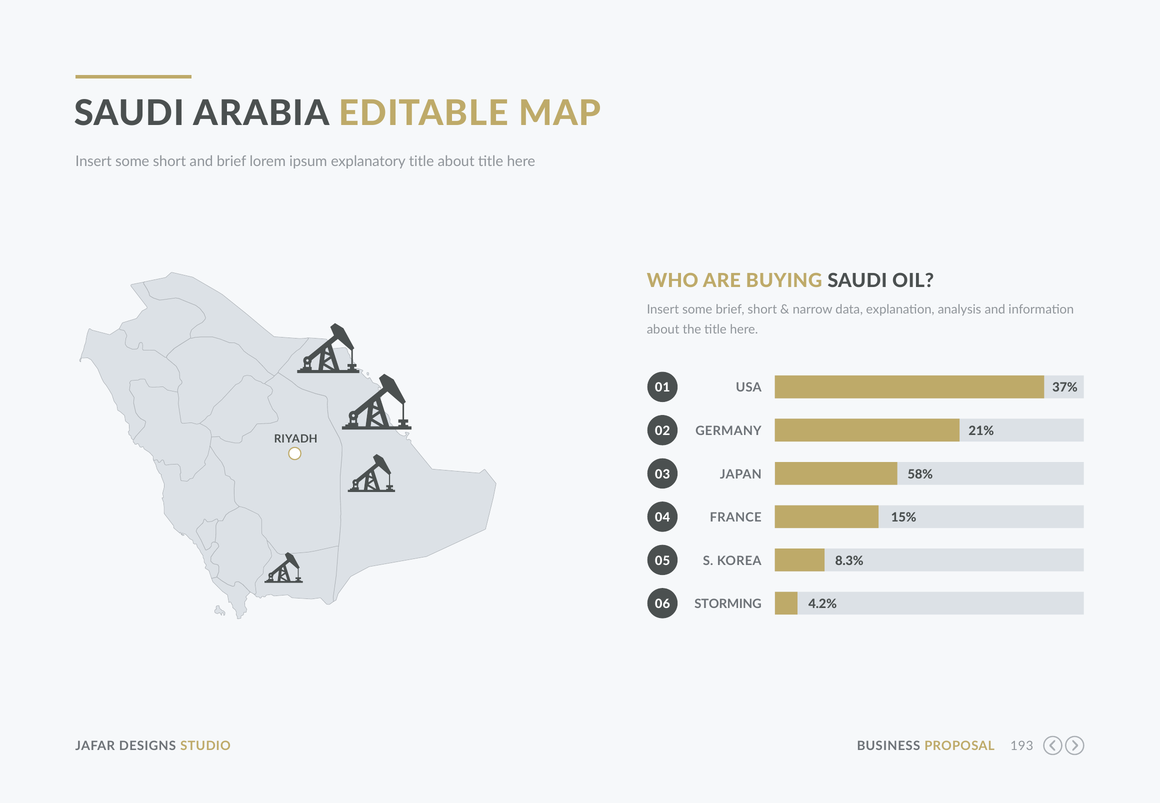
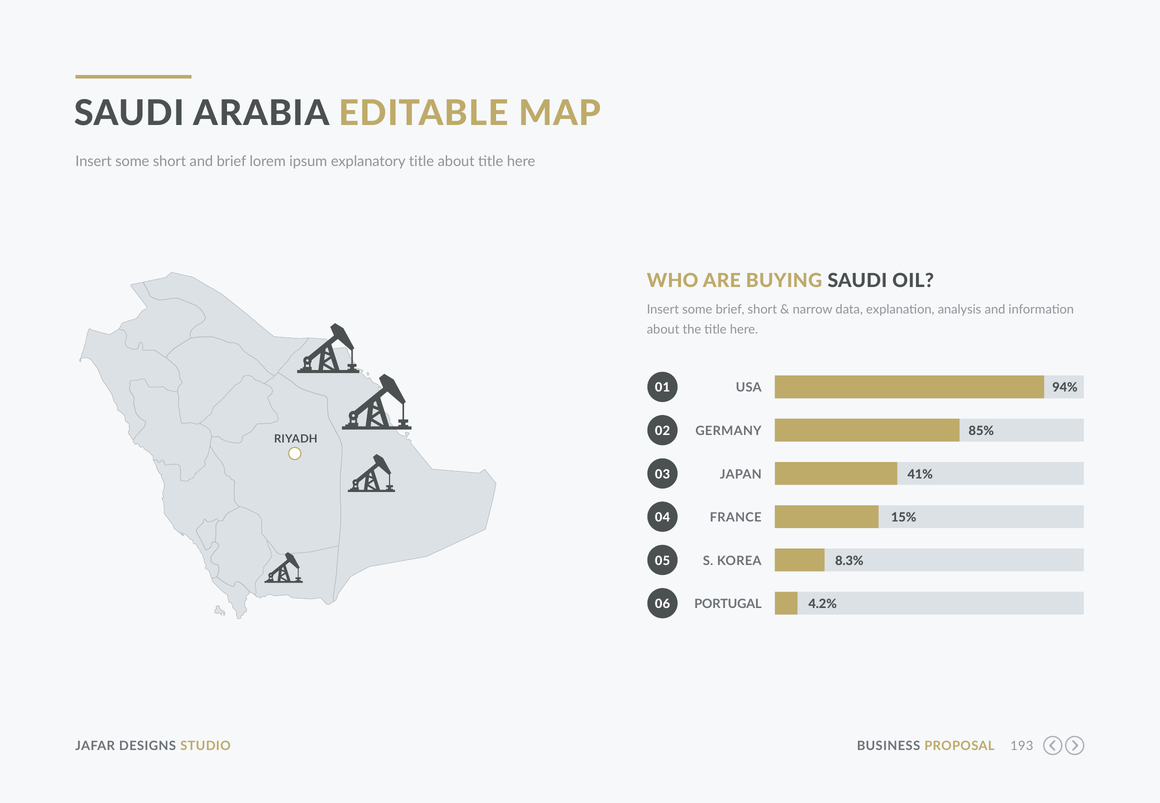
37%: 37% -> 94%
21%: 21% -> 85%
58%: 58% -> 41%
STORMING: STORMING -> PORTUGAL
